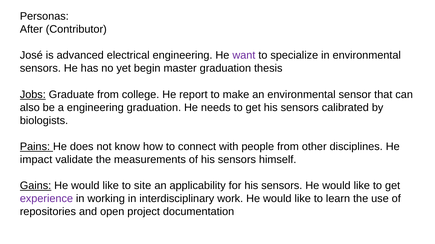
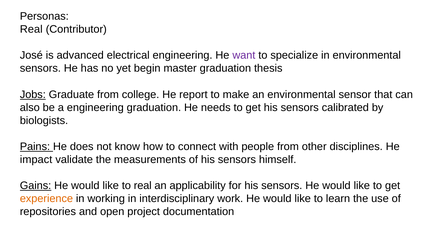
After at (31, 29): After -> Real
to site: site -> real
experience colour: purple -> orange
